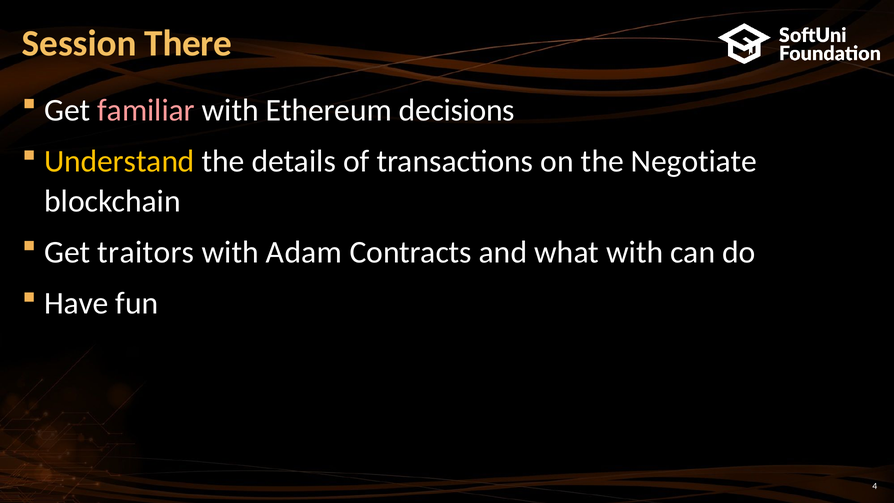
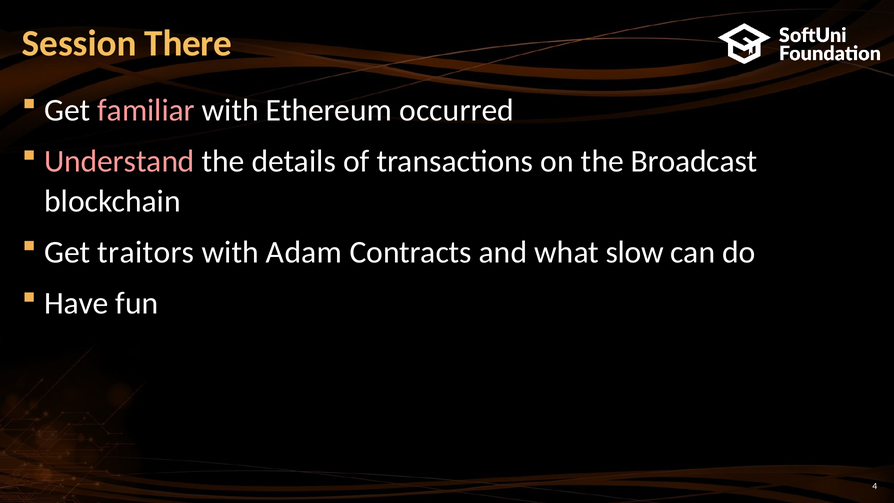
decisions: decisions -> occurred
Understand colour: yellow -> pink
Negotiate: Negotiate -> Broadcast
what with: with -> slow
